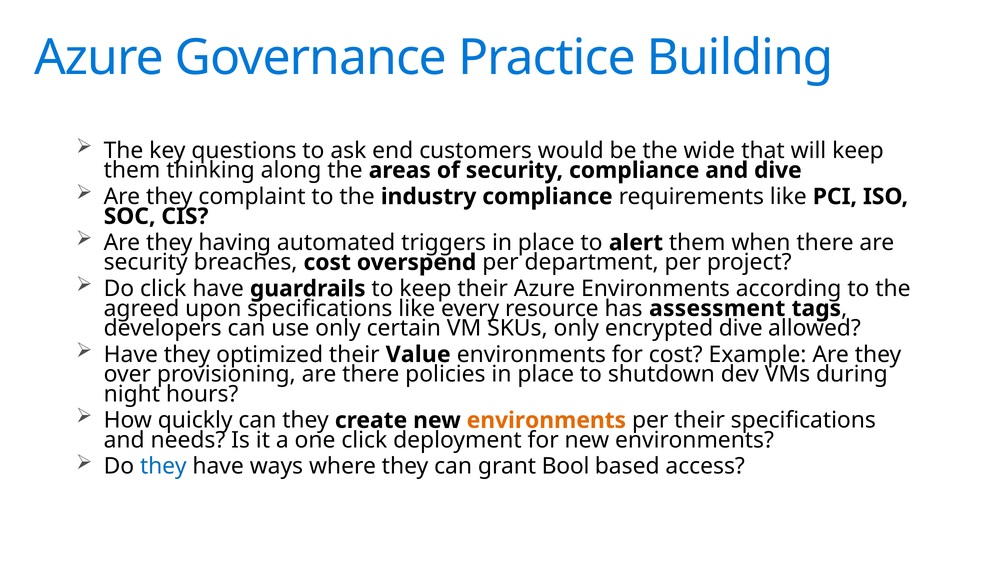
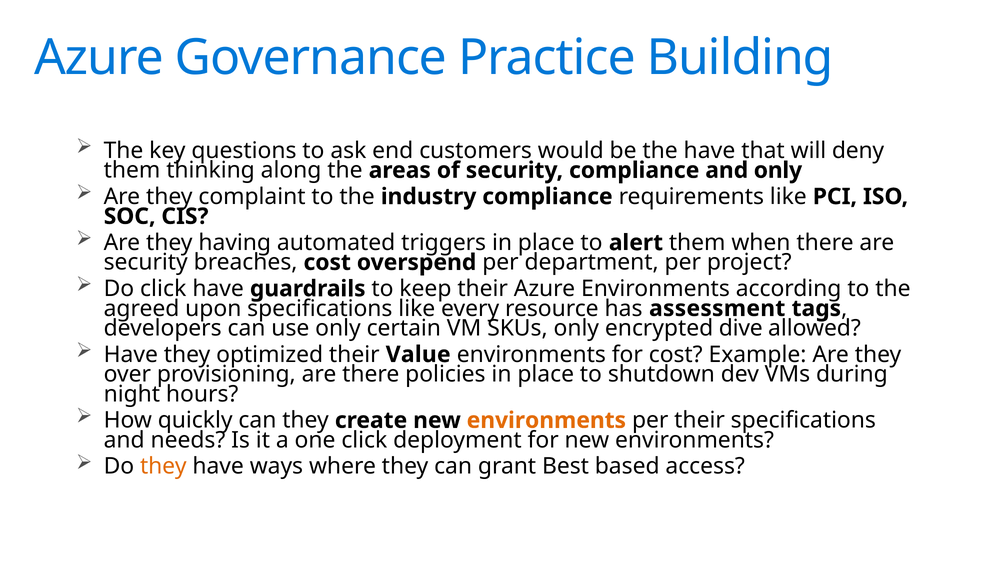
the wide: wide -> have
will keep: keep -> deny
and dive: dive -> only
they at (163, 466) colour: blue -> orange
Bool: Bool -> Best
